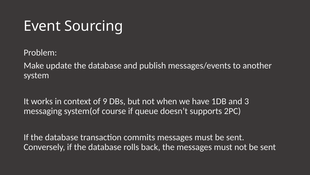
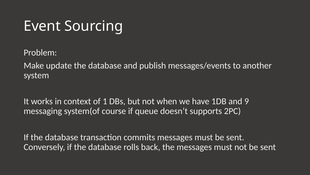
9: 9 -> 1
3: 3 -> 9
